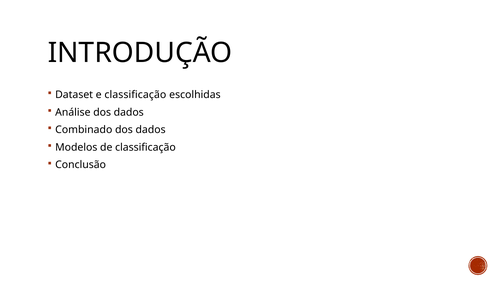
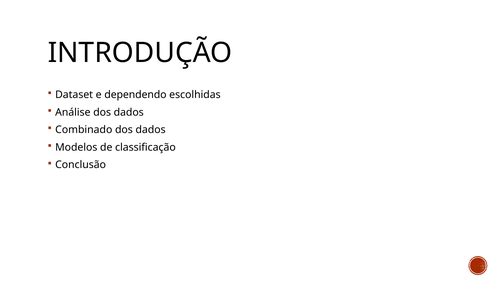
e classificação: classificação -> dependendo
